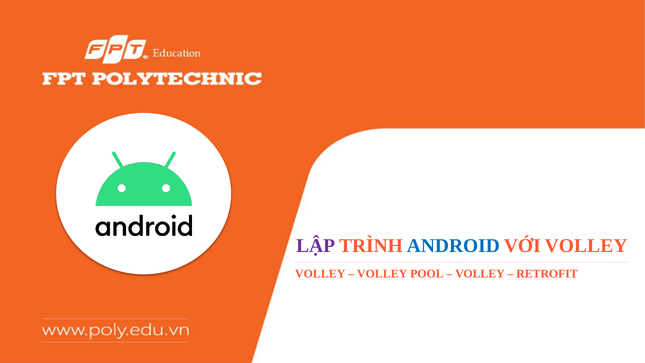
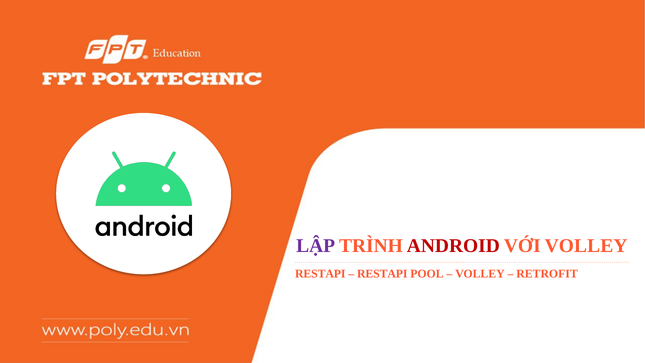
ANDROID colour: blue -> red
VOLLEY at (320, 274): VOLLEY -> RESTAPI
VOLLEY at (382, 274): VOLLEY -> RESTAPI
